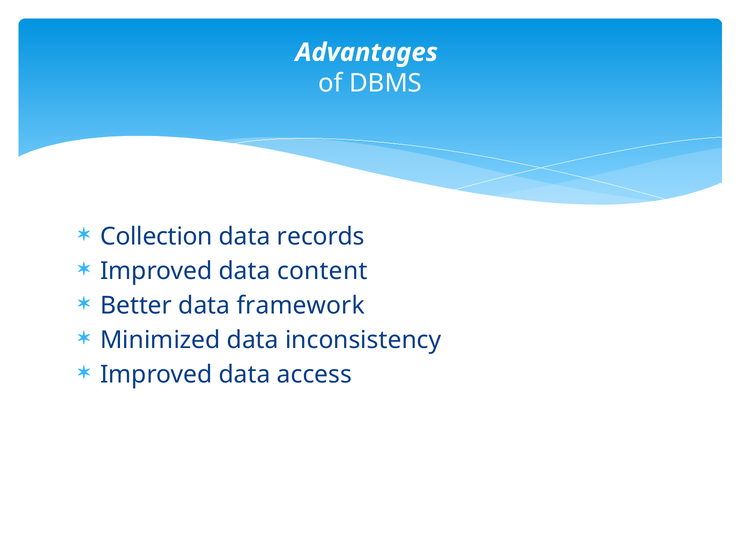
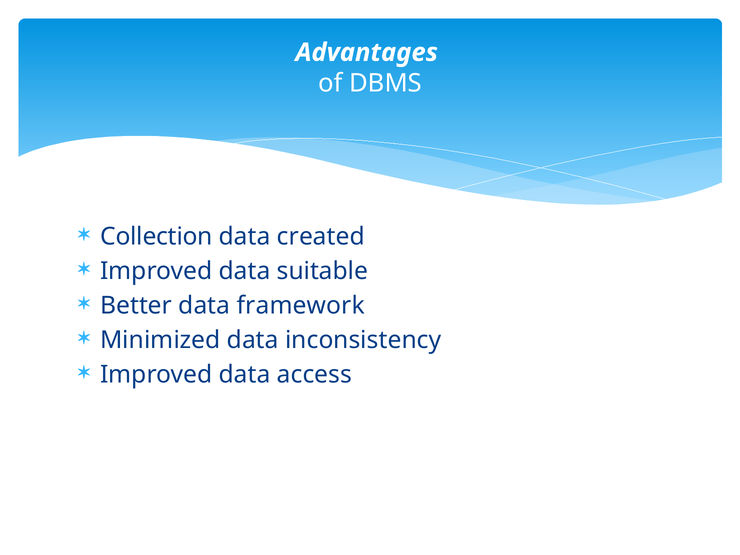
records: records -> created
content: content -> suitable
